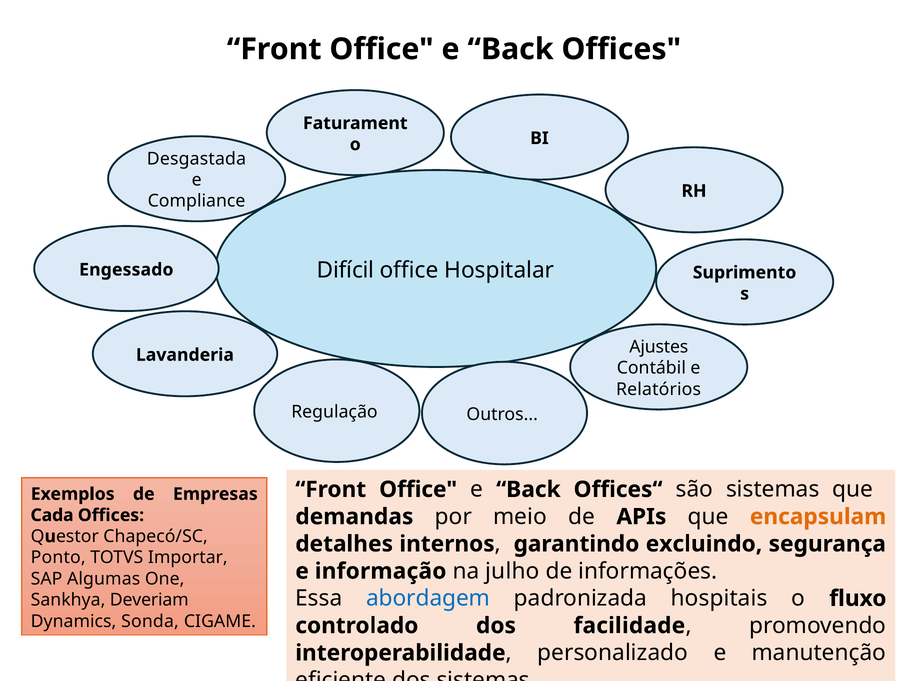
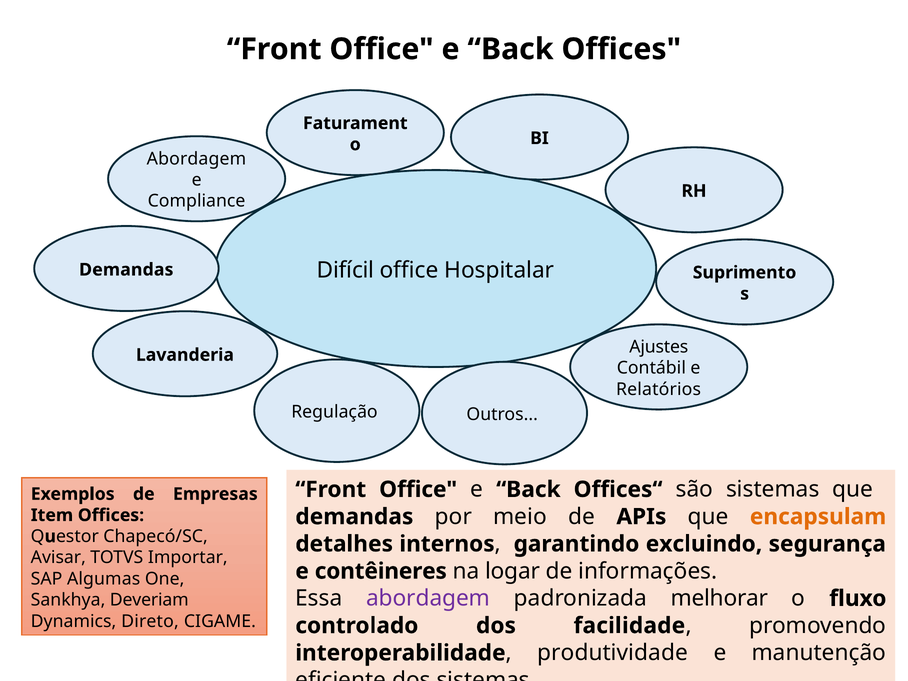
Desgastada at (196, 159): Desgastada -> Abordagem
Engessado at (126, 270): Engessado -> Demandas
Cada: Cada -> Item
Ponto: Ponto -> Avisar
informação: informação -> contêineres
julho: julho -> logar
abordagem at (428, 598) colour: blue -> purple
hospitais: hospitais -> melhorar
Sonda: Sonda -> Direto
personalizado: personalizado -> produtividade
